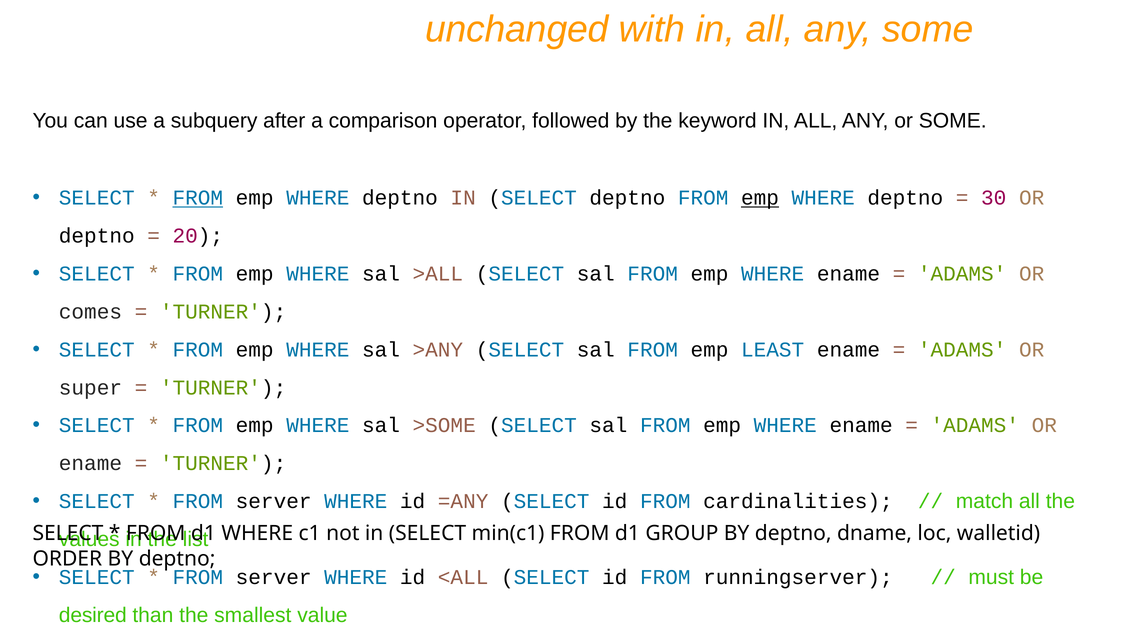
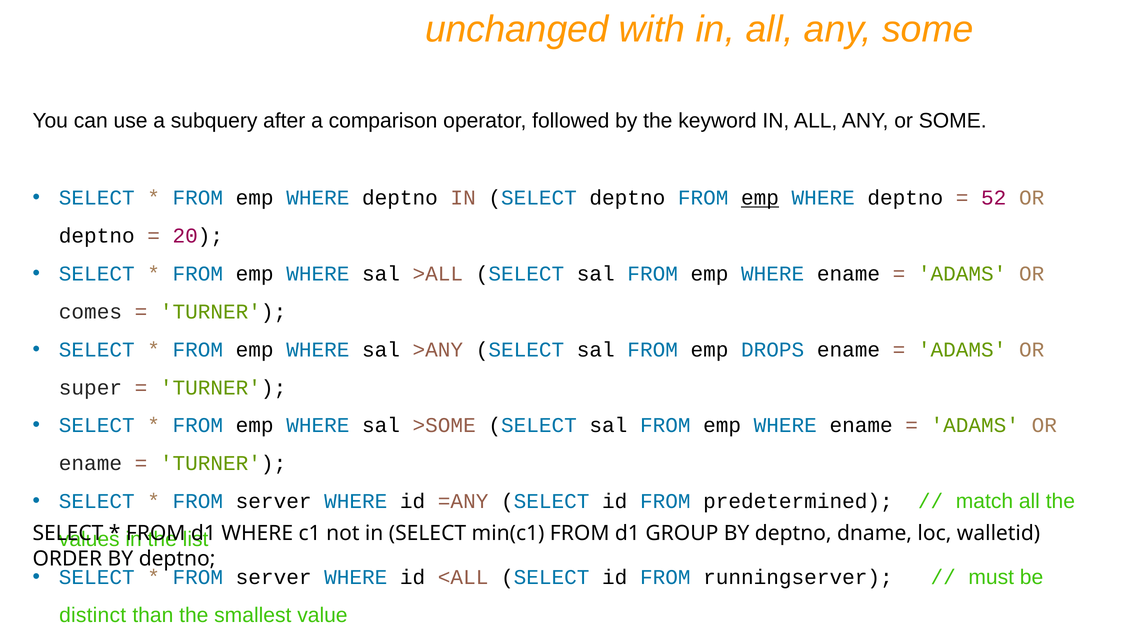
FROM at (198, 198) underline: present -> none
30: 30 -> 52
LEAST: LEAST -> DROPS
cardinalities: cardinalities -> predetermined
desired: desired -> distinct
